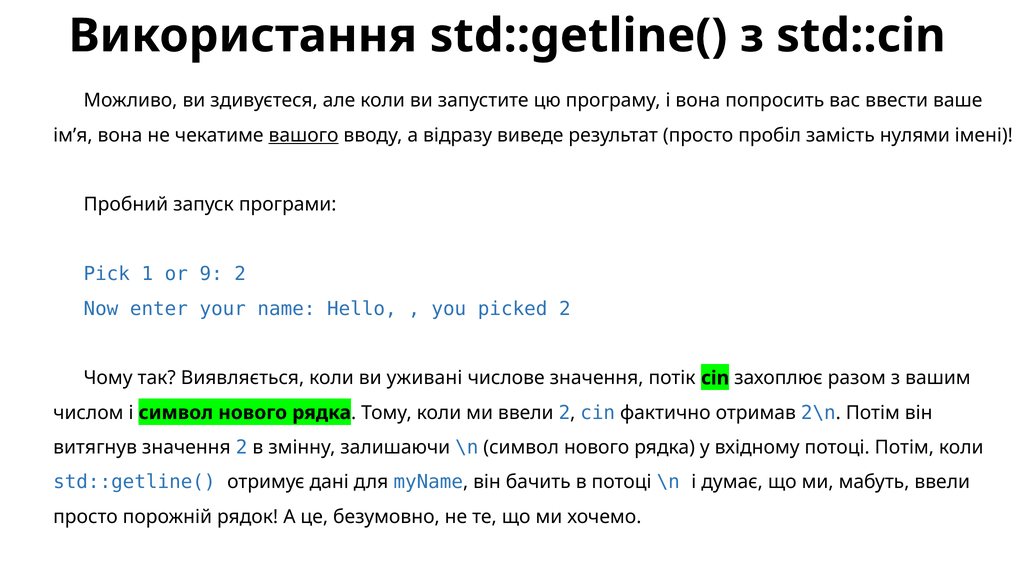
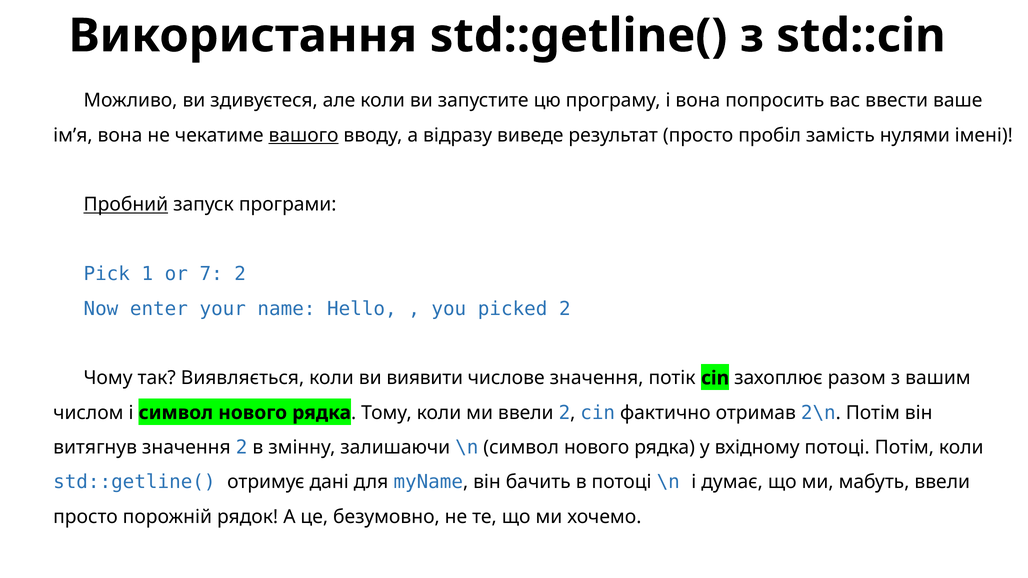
Пробний underline: none -> present
9: 9 -> 7
уживані: уживані -> виявити
